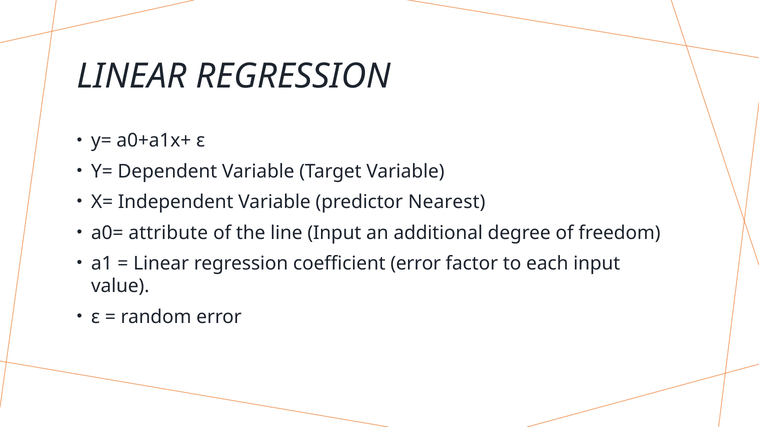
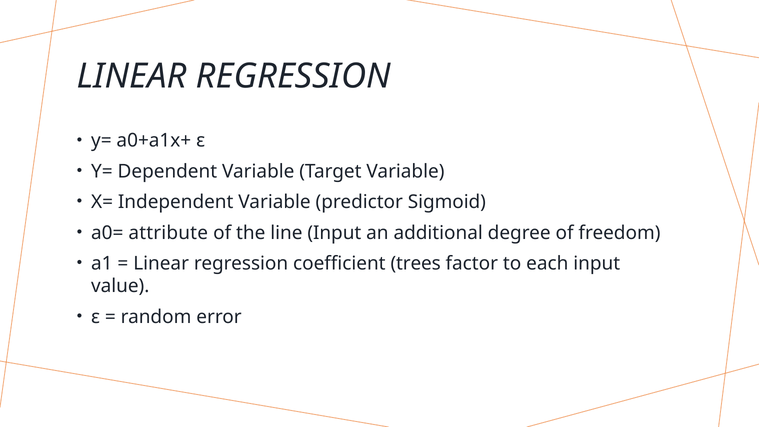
Nearest: Nearest -> Sigmoid
coefficient error: error -> trees
